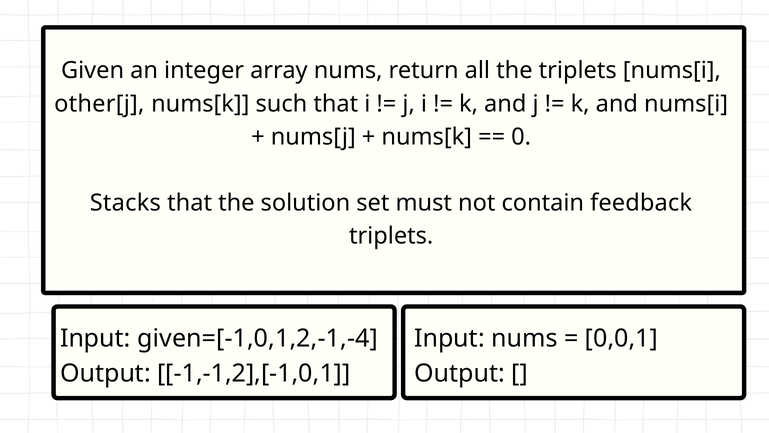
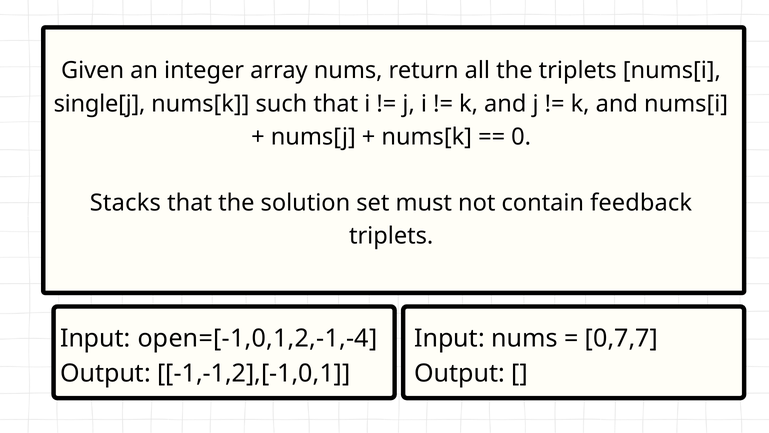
other[j: other[j -> single[j
given=[-1,0,1,2,-1,-4: given=[-1,0,1,2,-1,-4 -> open=[-1,0,1,2,-1,-4
0,0,1: 0,0,1 -> 0,7,7
